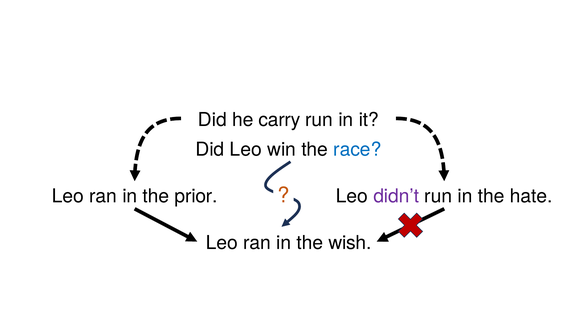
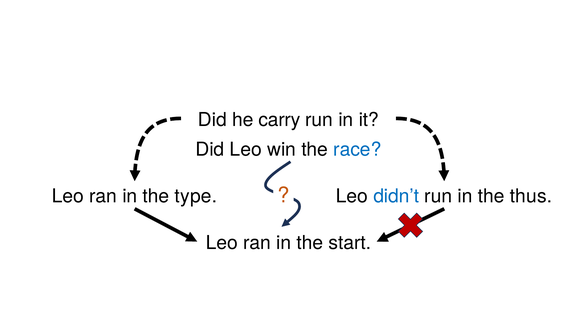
prior: prior -> type
didn’t colour: purple -> blue
hate: hate -> thus
wish: wish -> start
